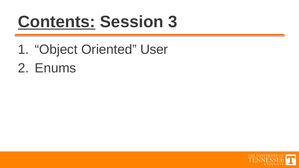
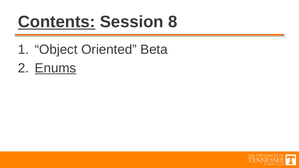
3: 3 -> 8
User: User -> Beta
Enums underline: none -> present
